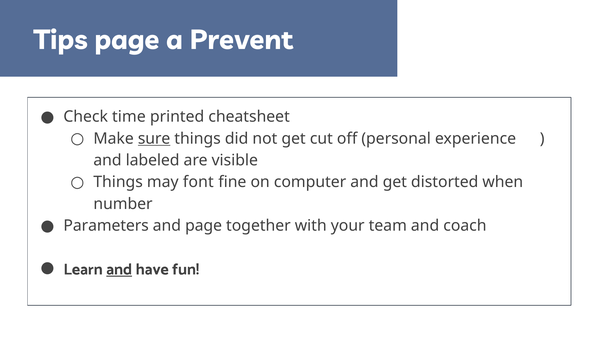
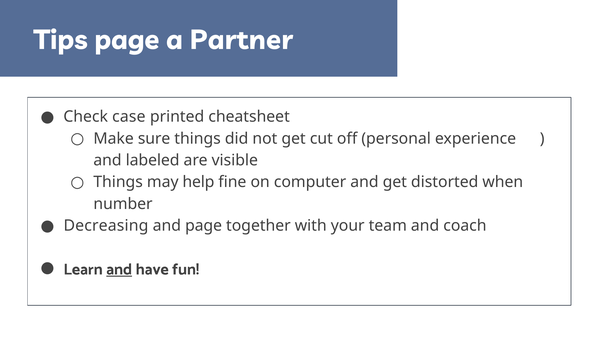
Prevent: Prevent -> Partner
time: time -> case
sure underline: present -> none
font: font -> help
Parameters: Parameters -> Decreasing
